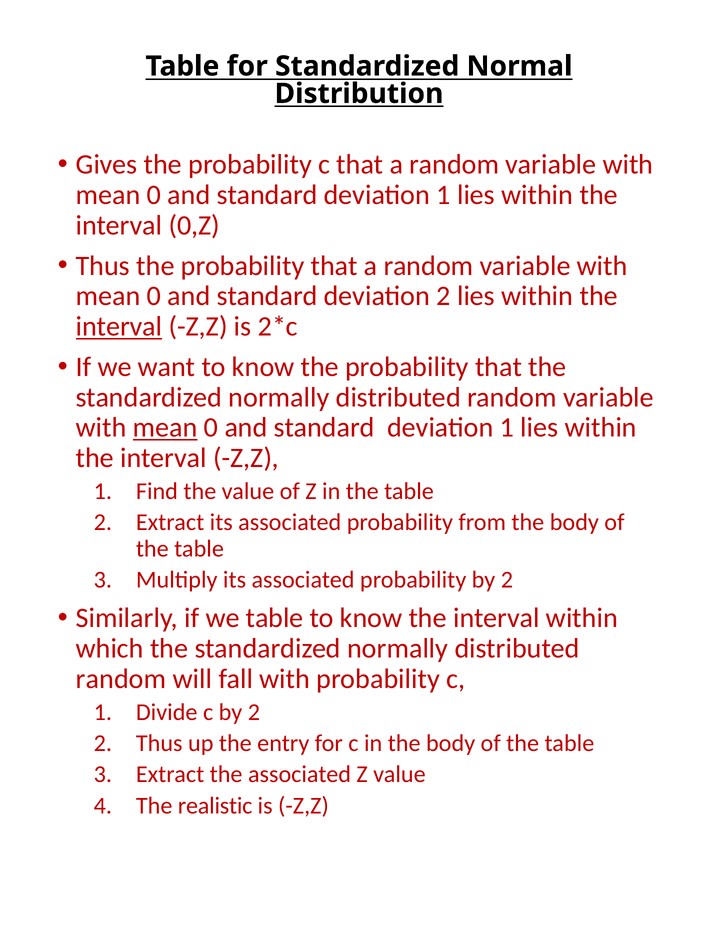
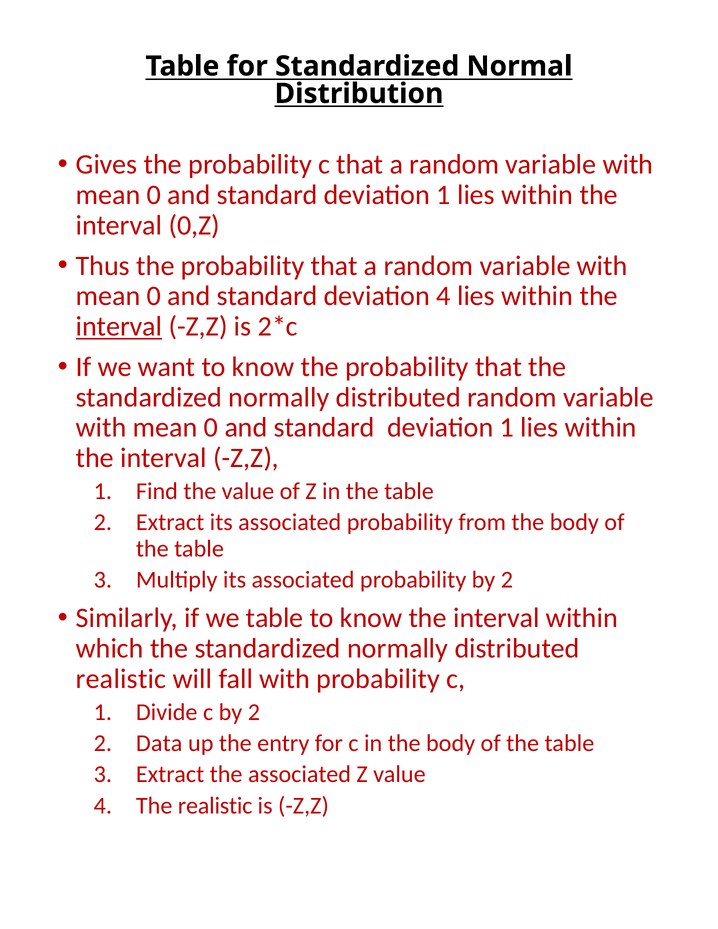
deviation 2: 2 -> 4
mean at (165, 428) underline: present -> none
random at (121, 679): random -> realistic
2 Thus: Thus -> Data
